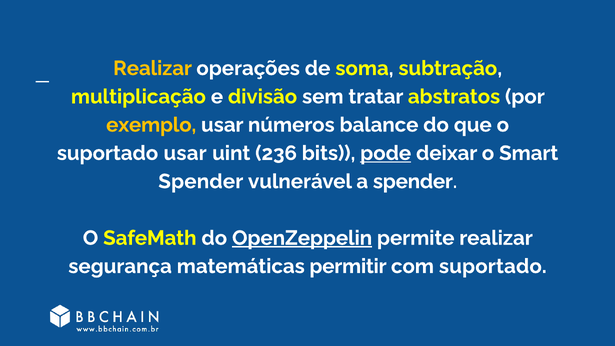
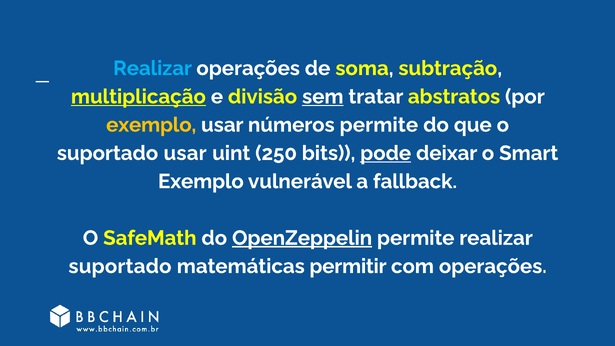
Realizar at (153, 68) colour: yellow -> light blue
multiplicação underline: none -> present
sem underline: none -> present
números balance: balance -> permite
236: 236 -> 250
Spender at (201, 181): Spender -> Exemplo
a spender: spender -> fallback
segurança at (120, 266): segurança -> suportado
com suportado: suportado -> operações
